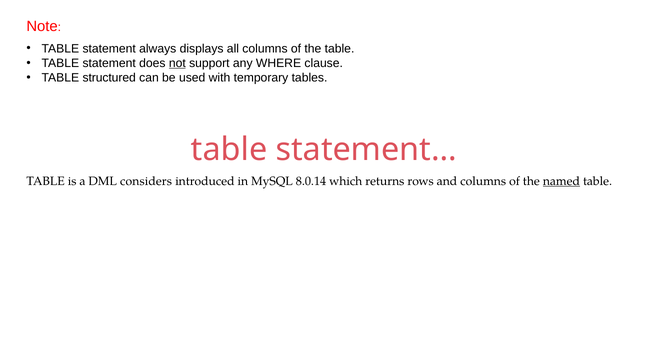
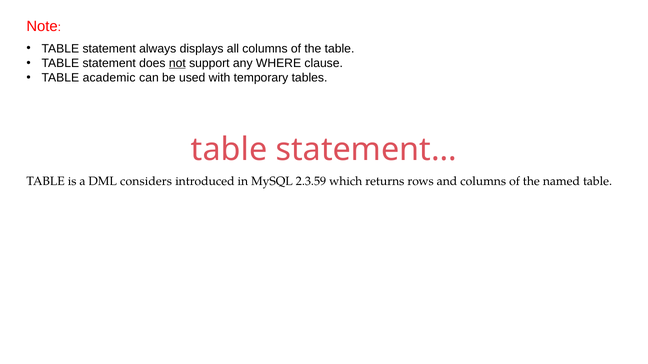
structured: structured -> academic
8.0.14: 8.0.14 -> 2.3.59
named underline: present -> none
